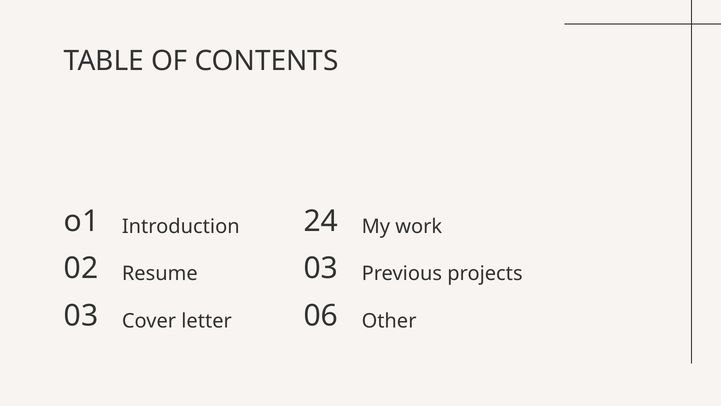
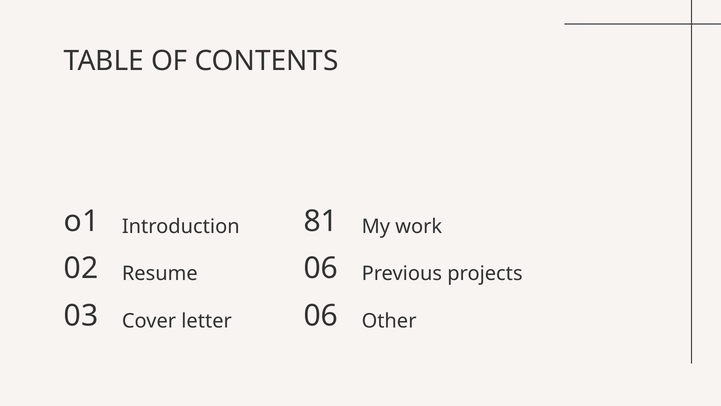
24: 24 -> 81
02 03: 03 -> 06
